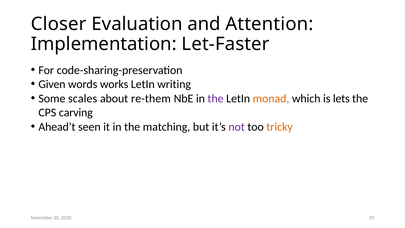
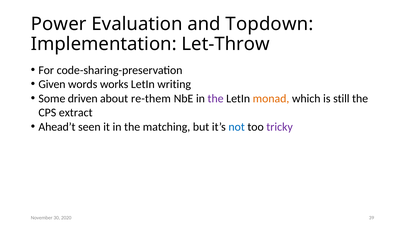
Closer: Closer -> Power
Attention: Attention -> Topdown
Let-Faster: Let-Faster -> Let-Throw
scales: scales -> driven
lets: lets -> still
carving: carving -> extract
not colour: purple -> blue
tricky colour: orange -> purple
